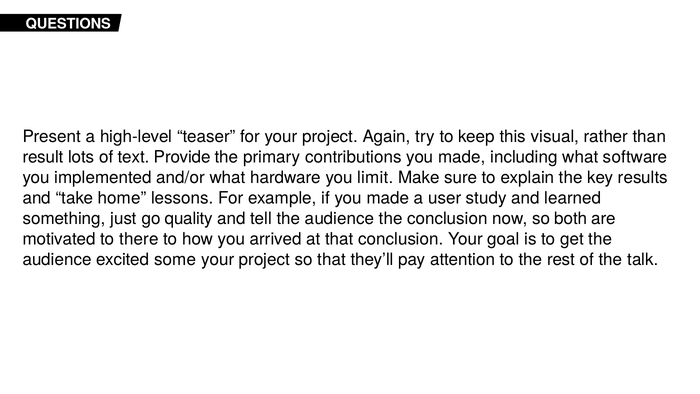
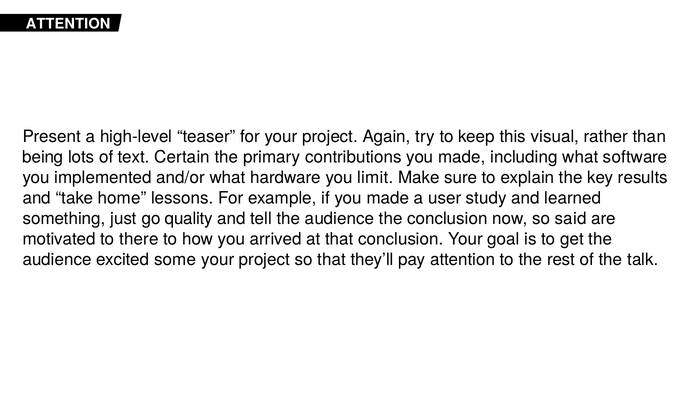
QUESTIONS at (68, 24): QUESTIONS -> ATTENTION
result: result -> being
Provide: Provide -> Certain
both: both -> said
